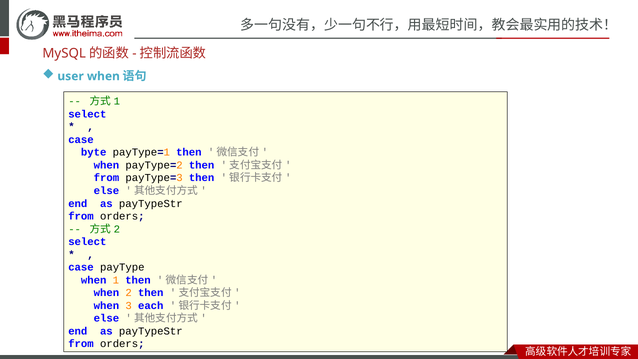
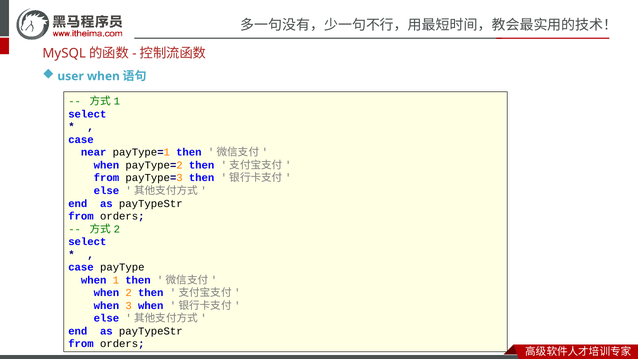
byte: byte -> near
3 each: each -> when
